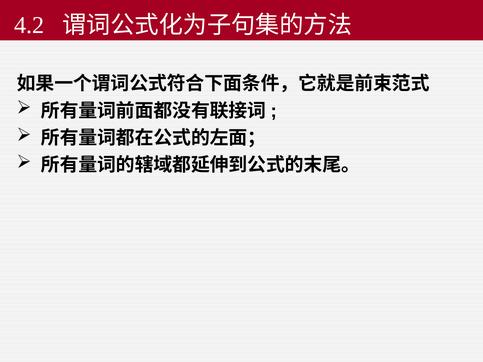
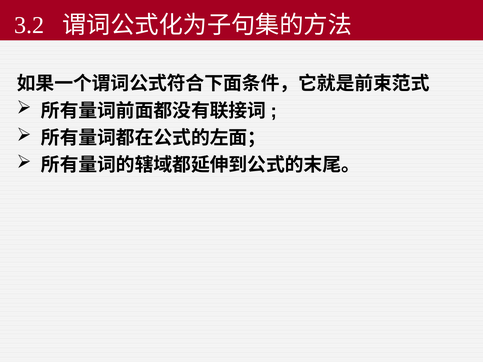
4.2: 4.2 -> 3.2
